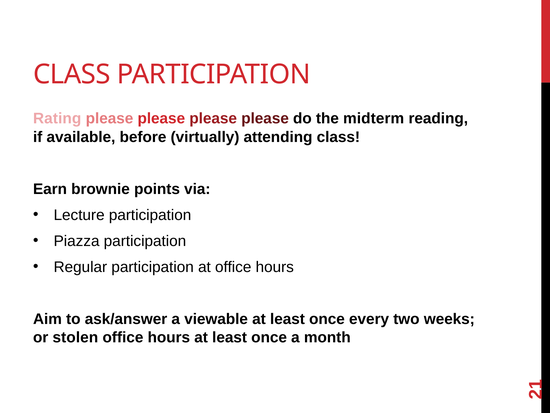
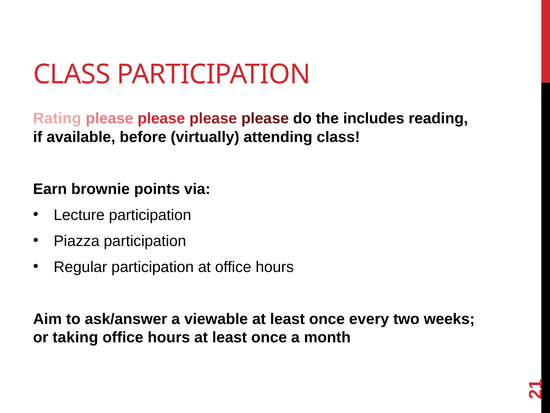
midterm: midterm -> includes
stolen: stolen -> taking
